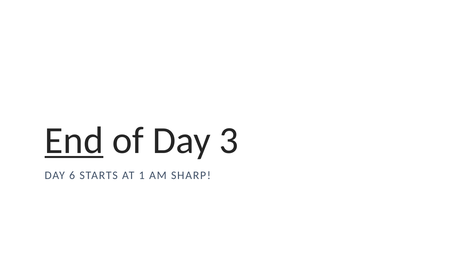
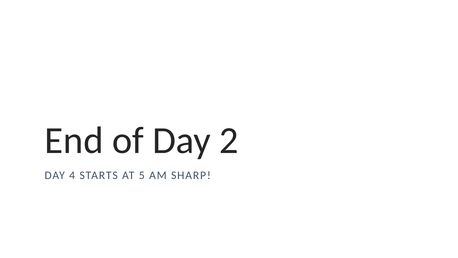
End underline: present -> none
3: 3 -> 2
6: 6 -> 4
1: 1 -> 5
